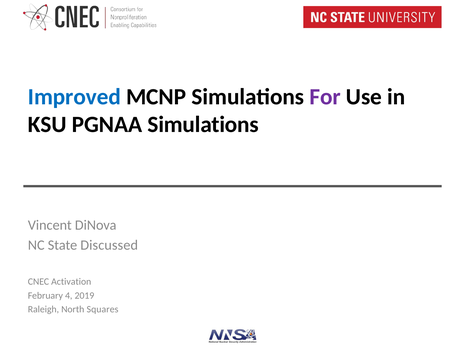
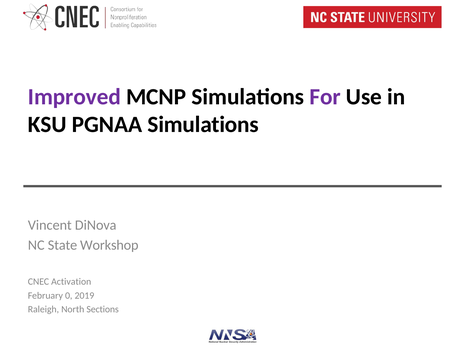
Improved colour: blue -> purple
Discussed: Discussed -> Workshop
4: 4 -> 0
Squares: Squares -> Sections
